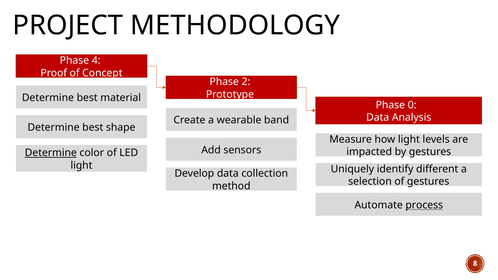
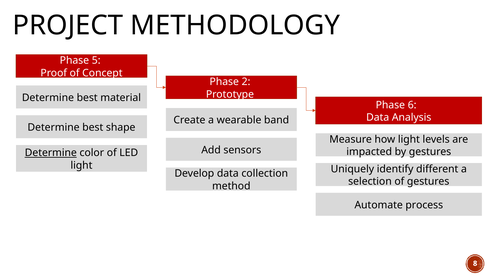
4: 4 -> 5
0: 0 -> 6
process underline: present -> none
